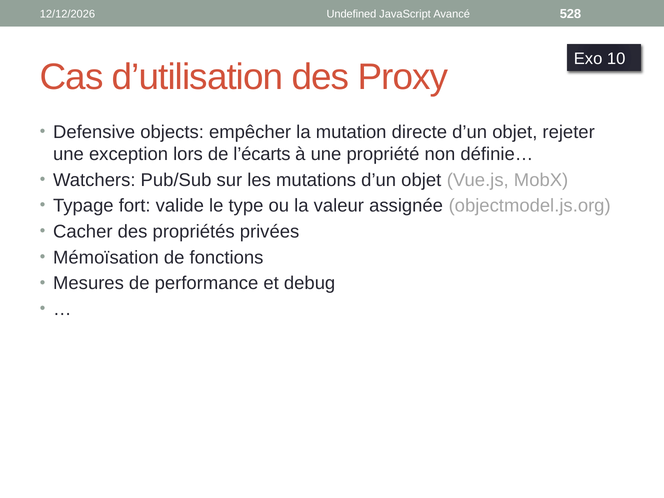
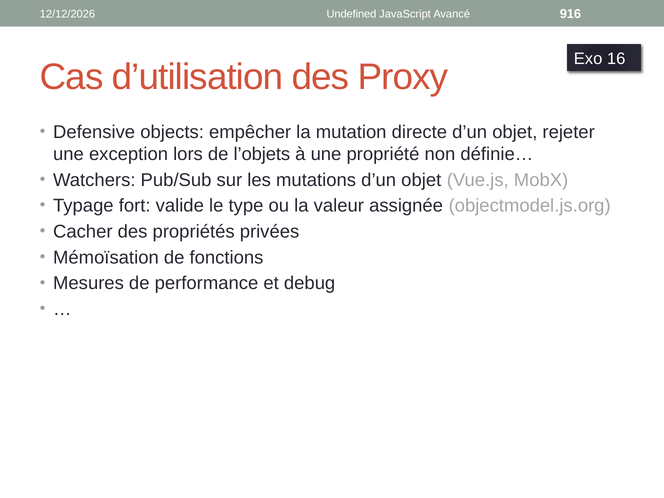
528: 528 -> 916
10: 10 -> 16
l’écarts: l’écarts -> l’objets
